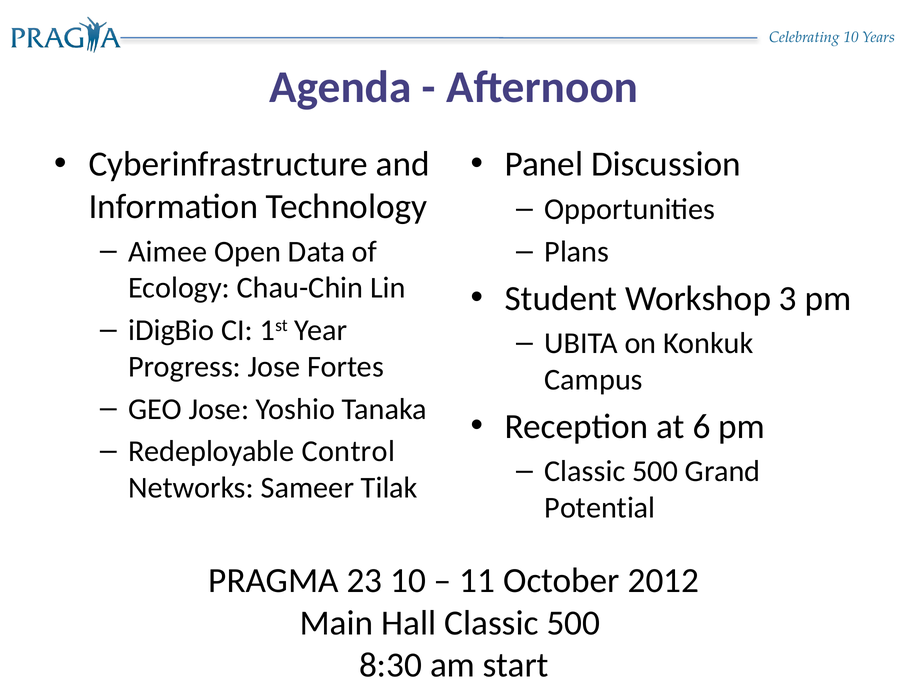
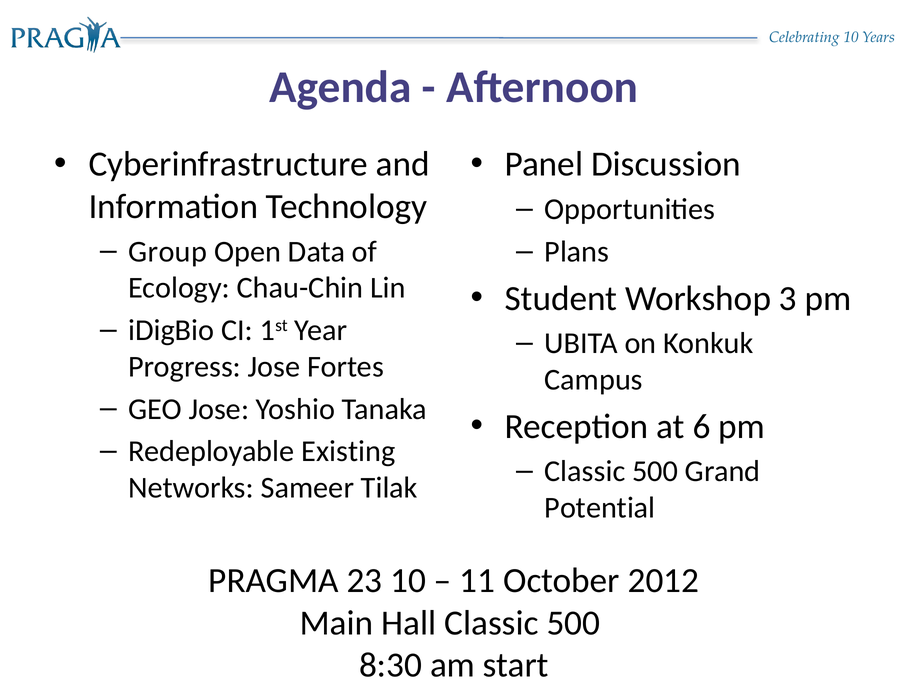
Aimee: Aimee -> Group
Control: Control -> Existing
